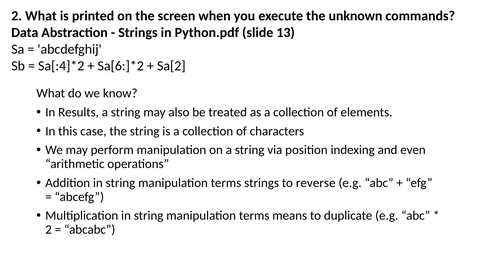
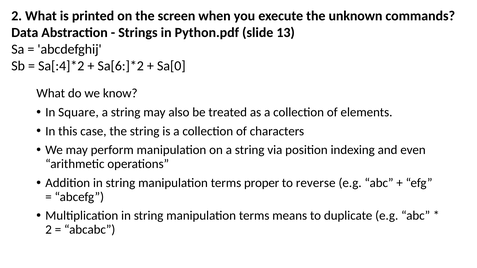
Sa[2: Sa[2 -> Sa[0
Results: Results -> Square
terms strings: strings -> proper
